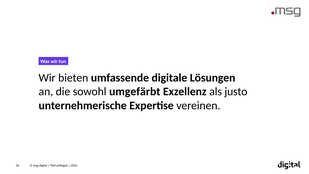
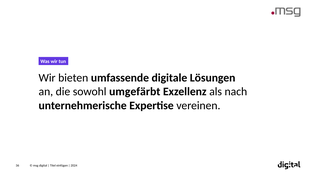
justo: justo -> nach
